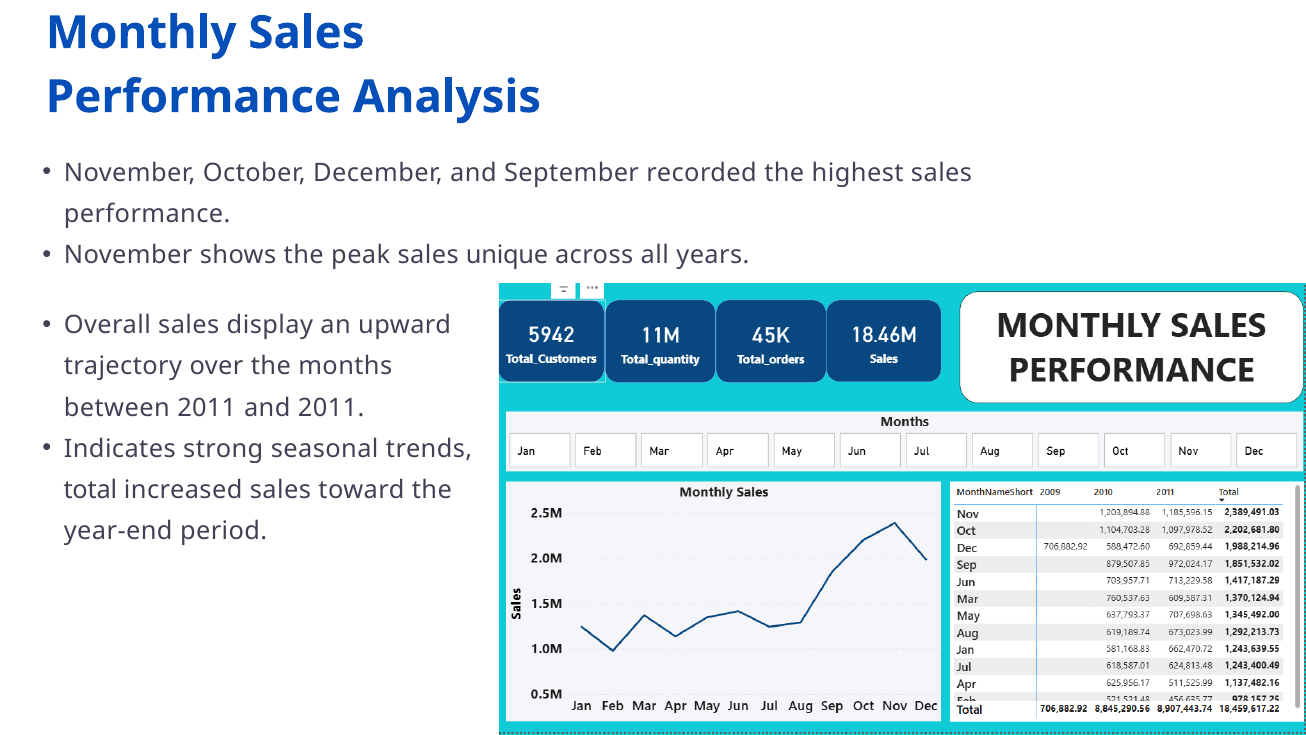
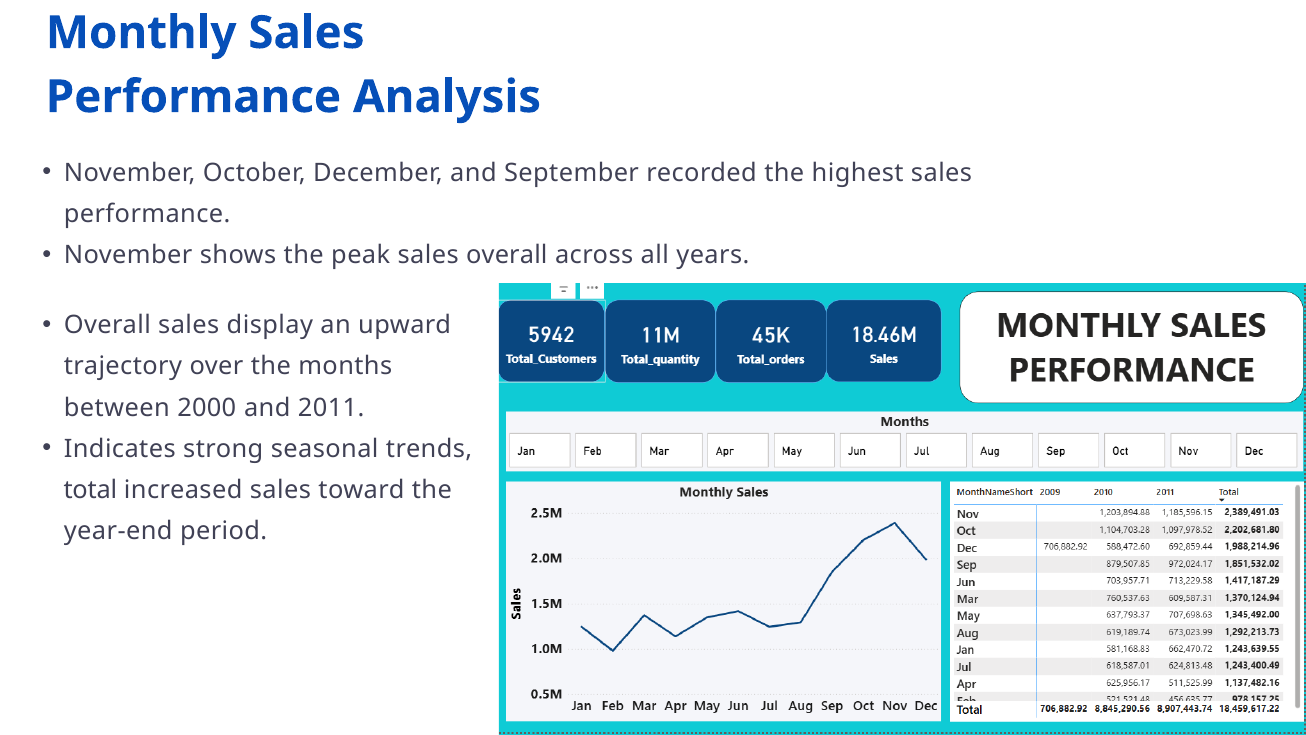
sales unique: unique -> overall
between 2011: 2011 -> 2000
